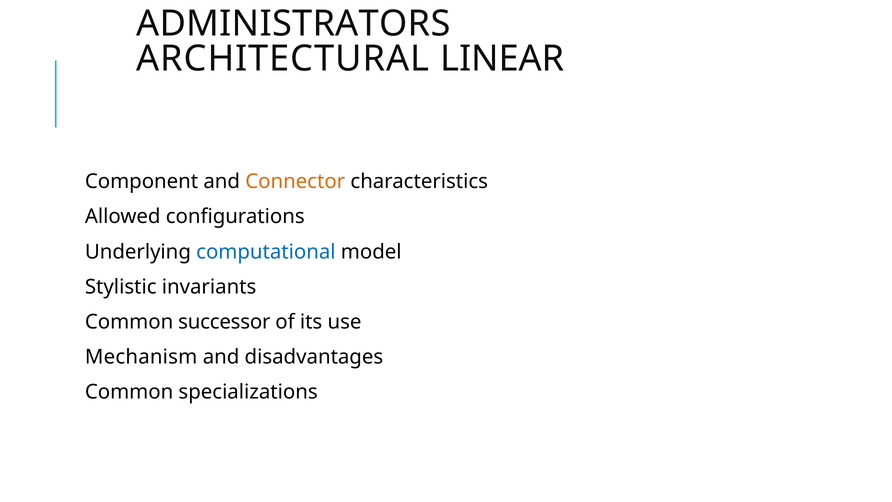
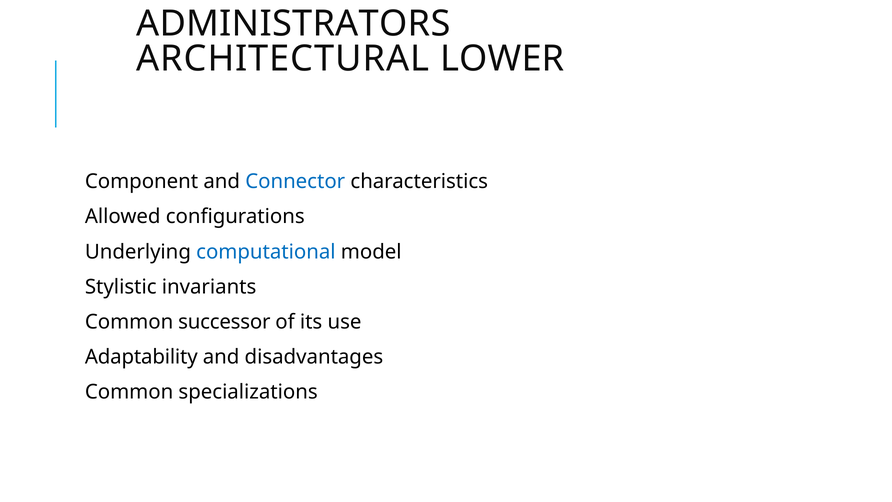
LINEAR: LINEAR -> LOWER
Connector colour: orange -> blue
Mechanism: Mechanism -> Adaptability
